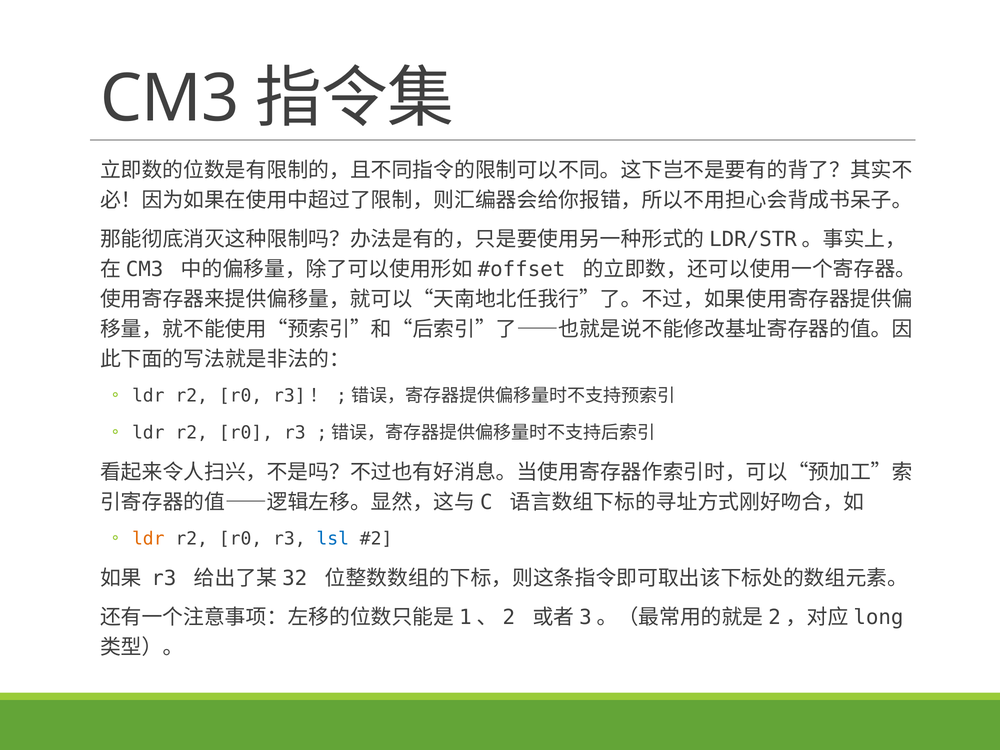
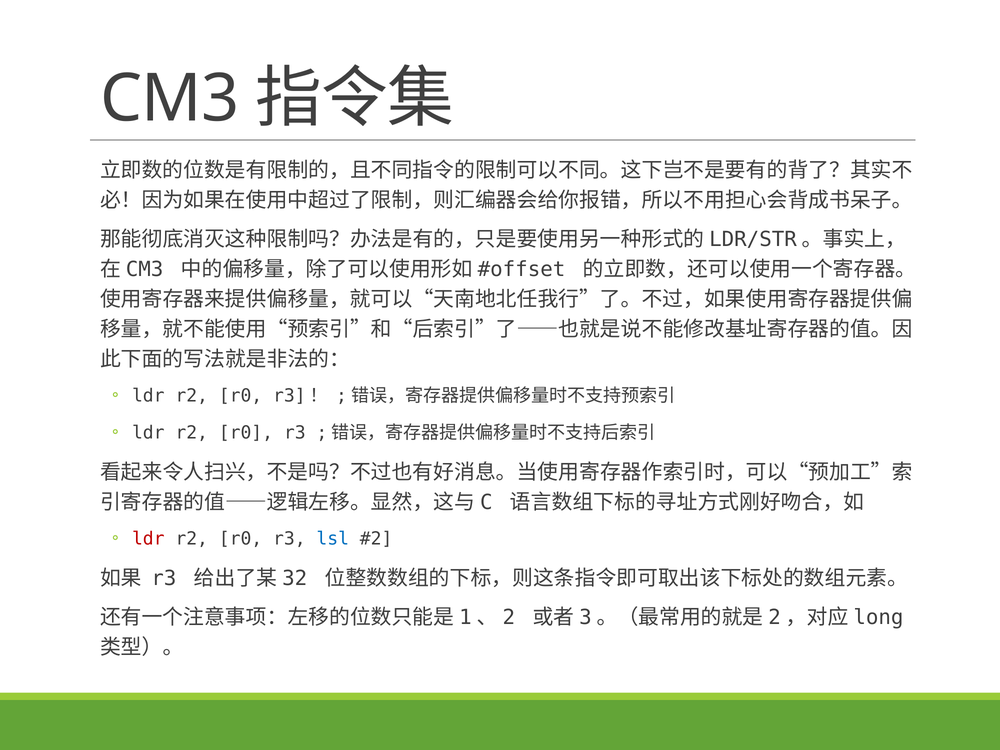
ldr at (148, 539) colour: orange -> red
